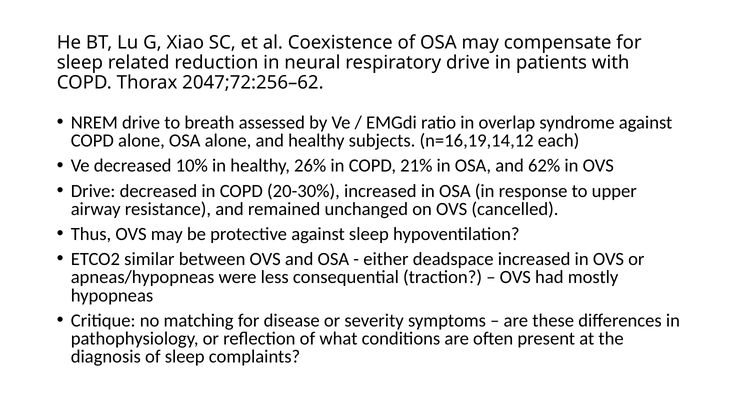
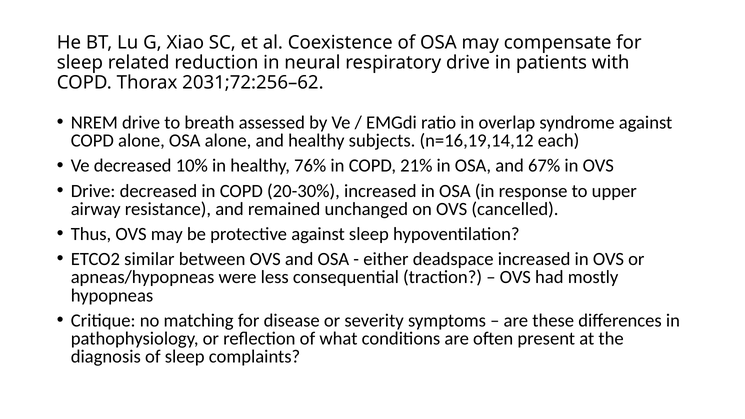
2047;72:256–62: 2047;72:256–62 -> 2031;72:256–62
26%: 26% -> 76%
62%: 62% -> 67%
